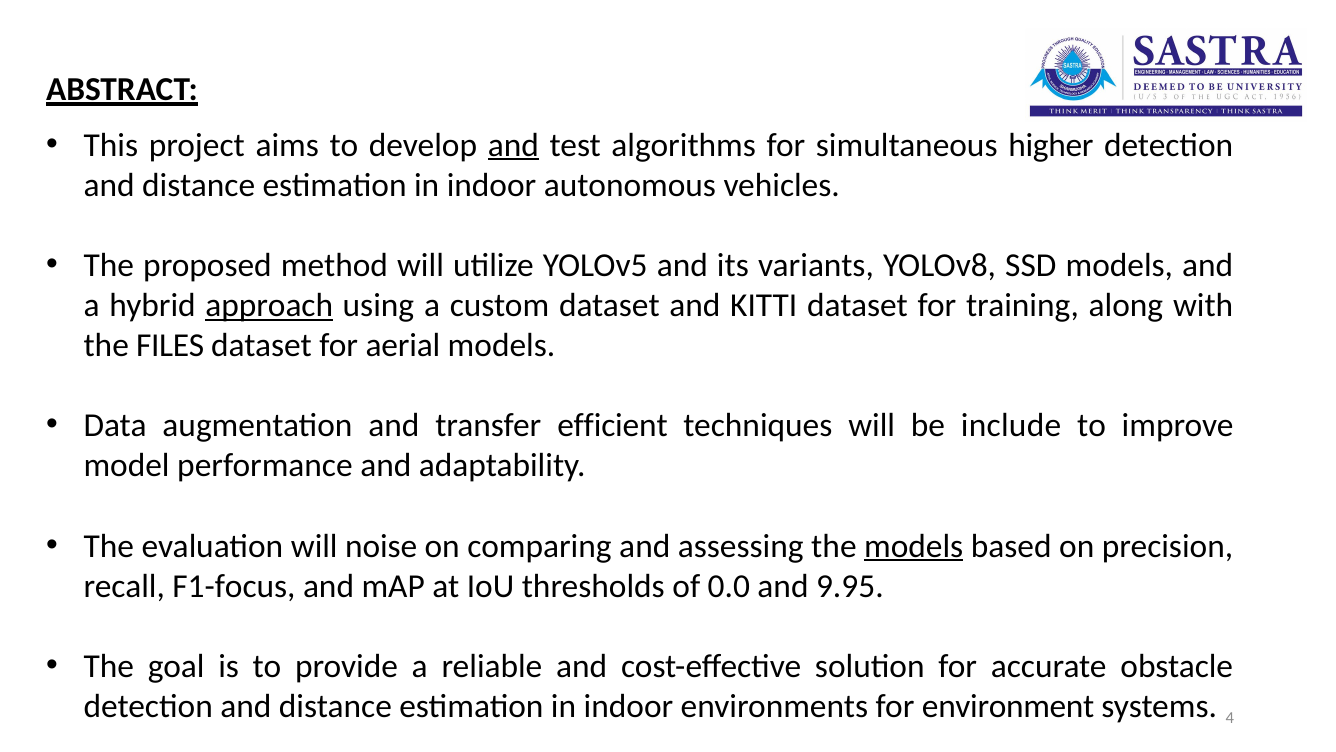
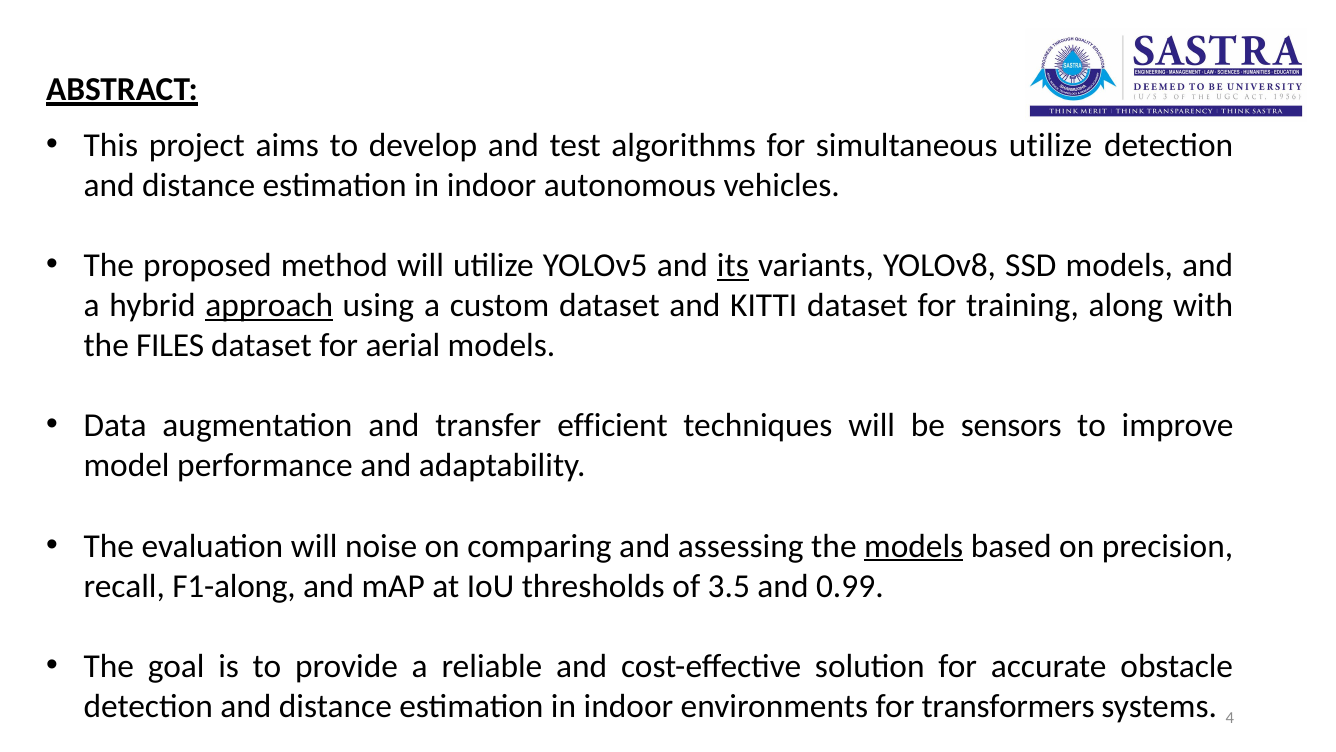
and at (513, 145) underline: present -> none
simultaneous higher: higher -> utilize
its underline: none -> present
include: include -> sensors
F1-focus: F1-focus -> F1-along
0.0: 0.0 -> 3.5
9.95: 9.95 -> 0.99
environment: environment -> transformers
